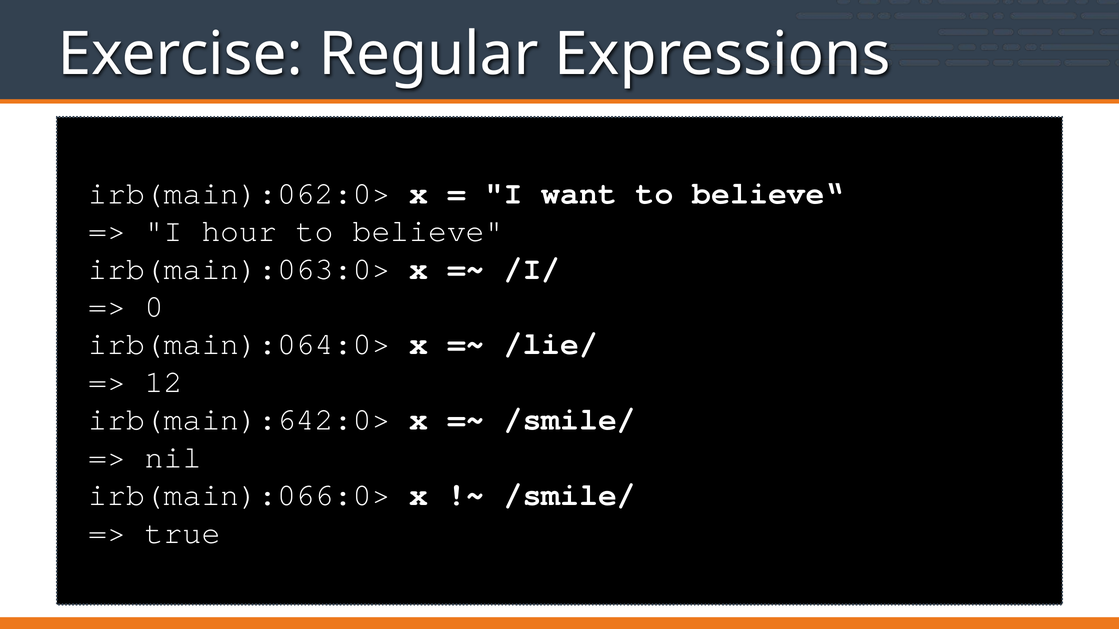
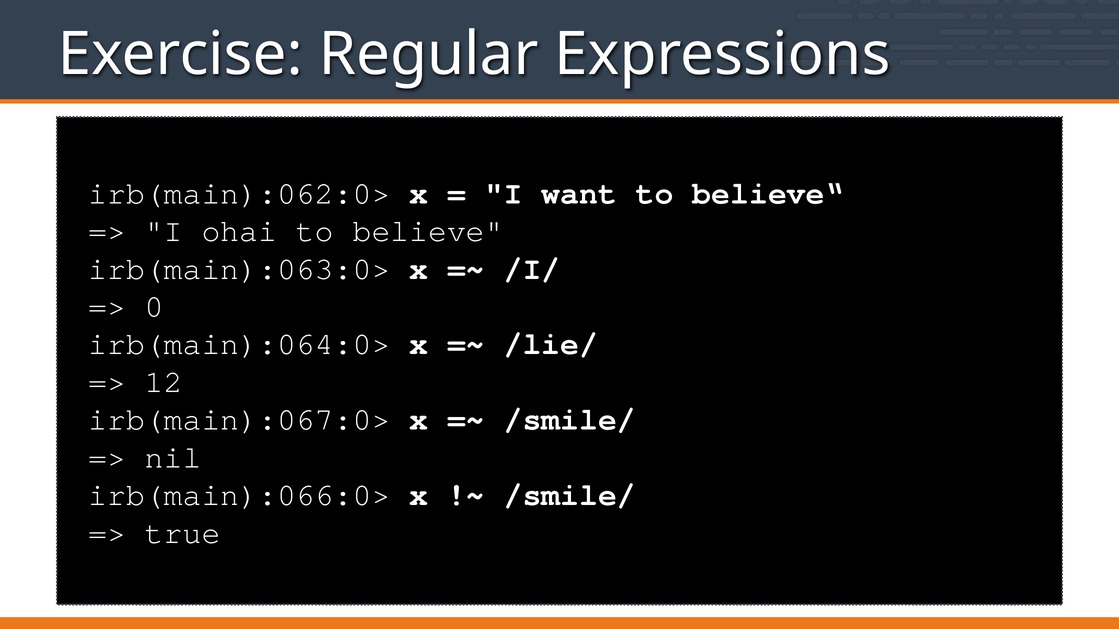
hour: hour -> ohai
irb(main):642:0>: irb(main):642:0> -> irb(main):067:0>
